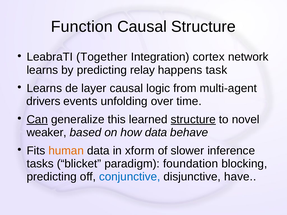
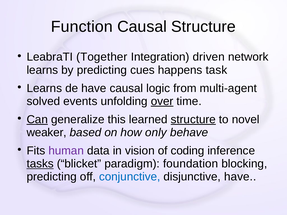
cortex: cortex -> driven
relay: relay -> cues
de layer: layer -> have
drivers: drivers -> solved
over underline: none -> present
how data: data -> only
human colour: orange -> purple
xform: xform -> vision
slower: slower -> coding
tasks underline: none -> present
